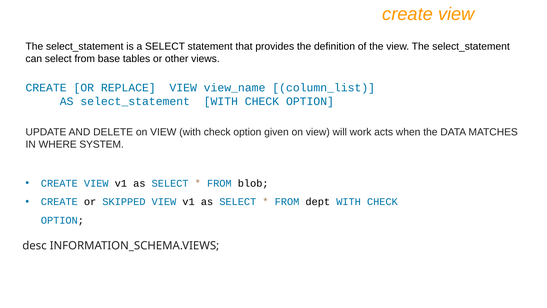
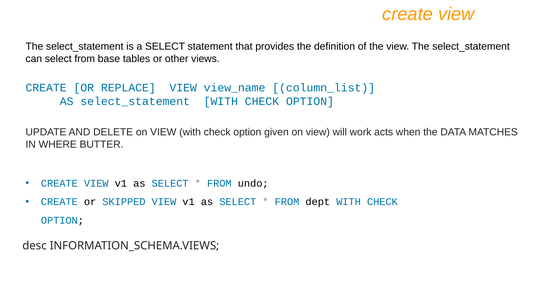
SYSTEM: SYSTEM -> BUTTER
blob: blob -> undo
